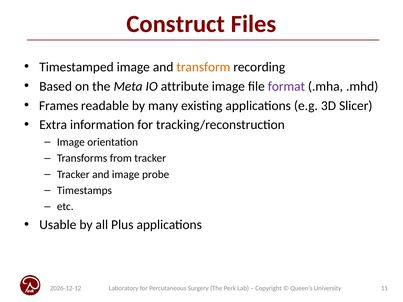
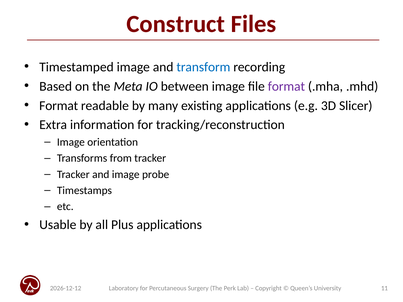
transform colour: orange -> blue
attribute: attribute -> between
Frames at (59, 106): Frames -> Format
